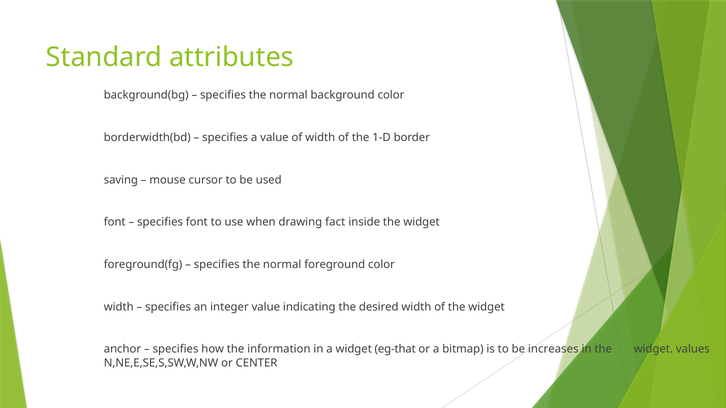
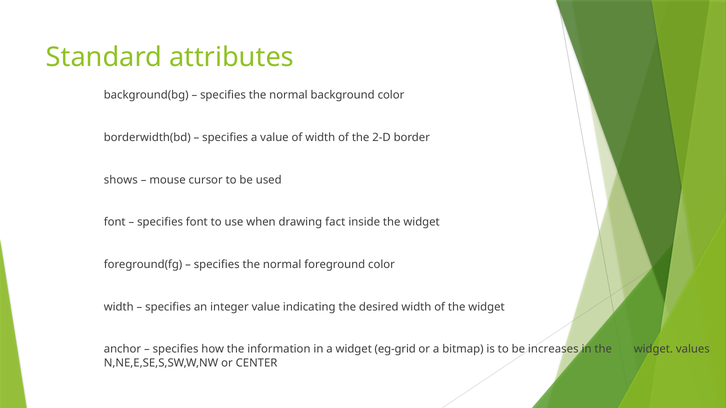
1-D: 1-D -> 2-D
saving: saving -> shows
eg-that: eg-that -> eg-grid
